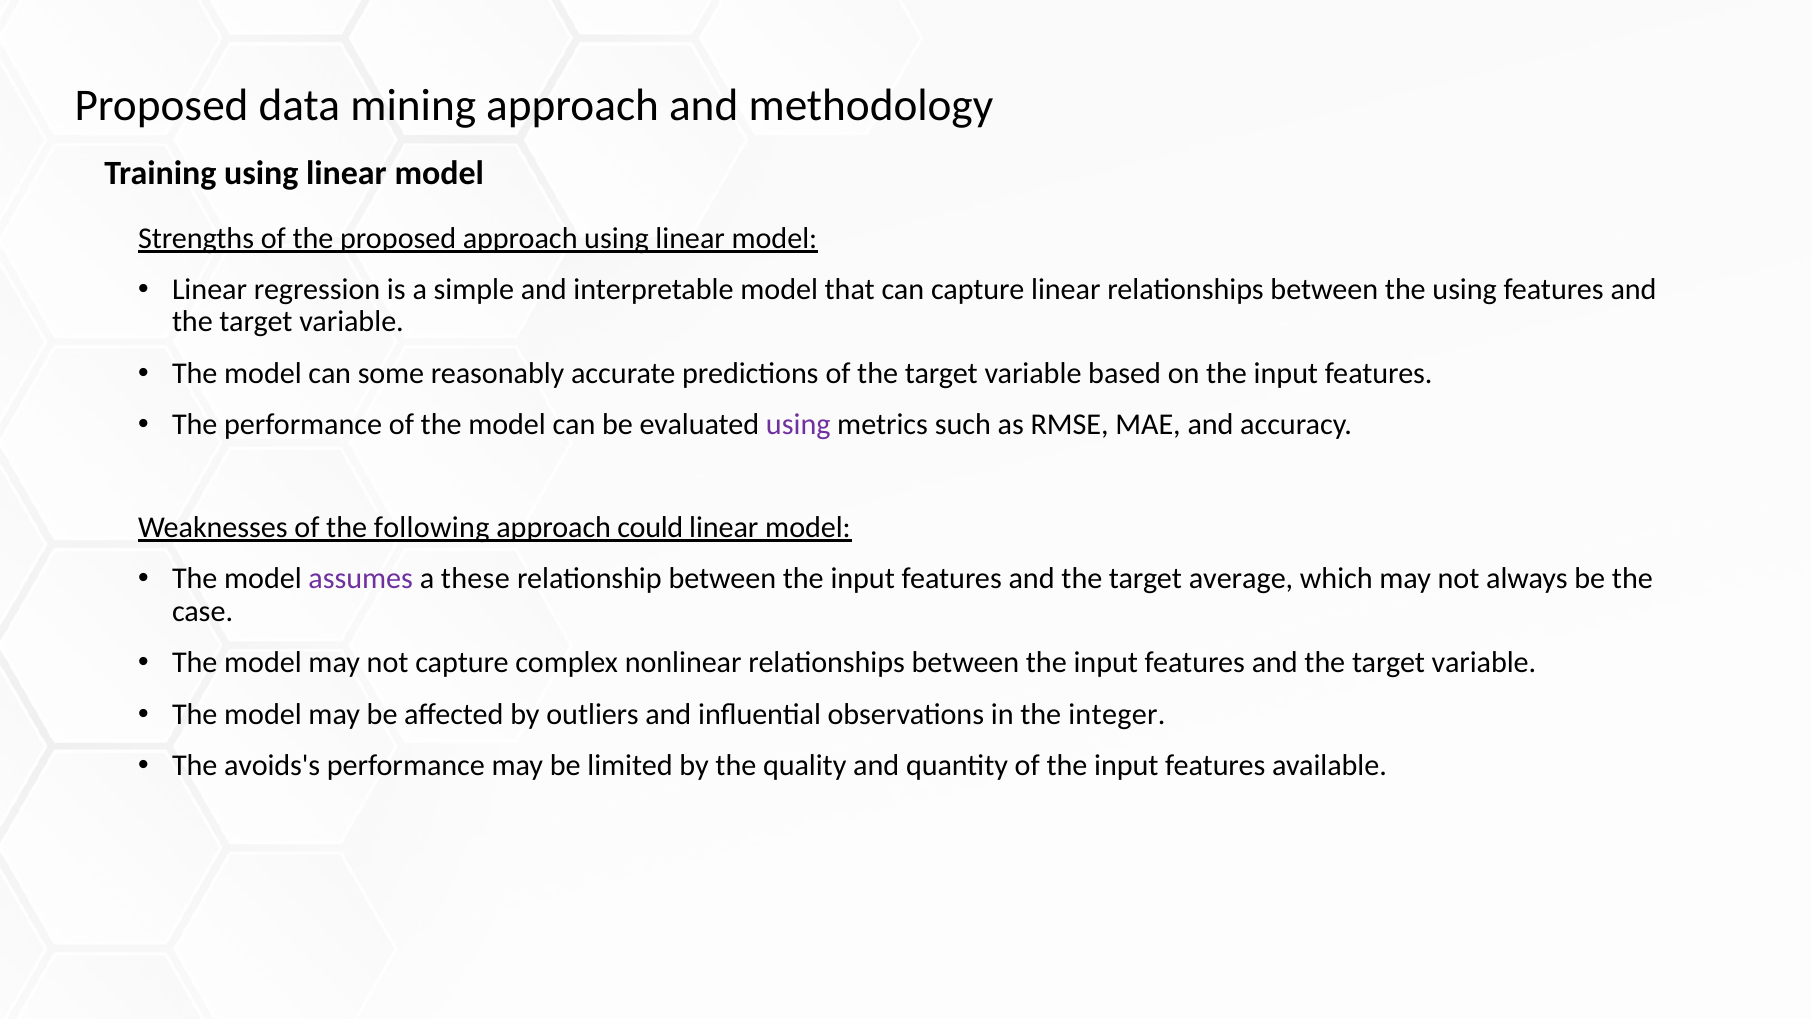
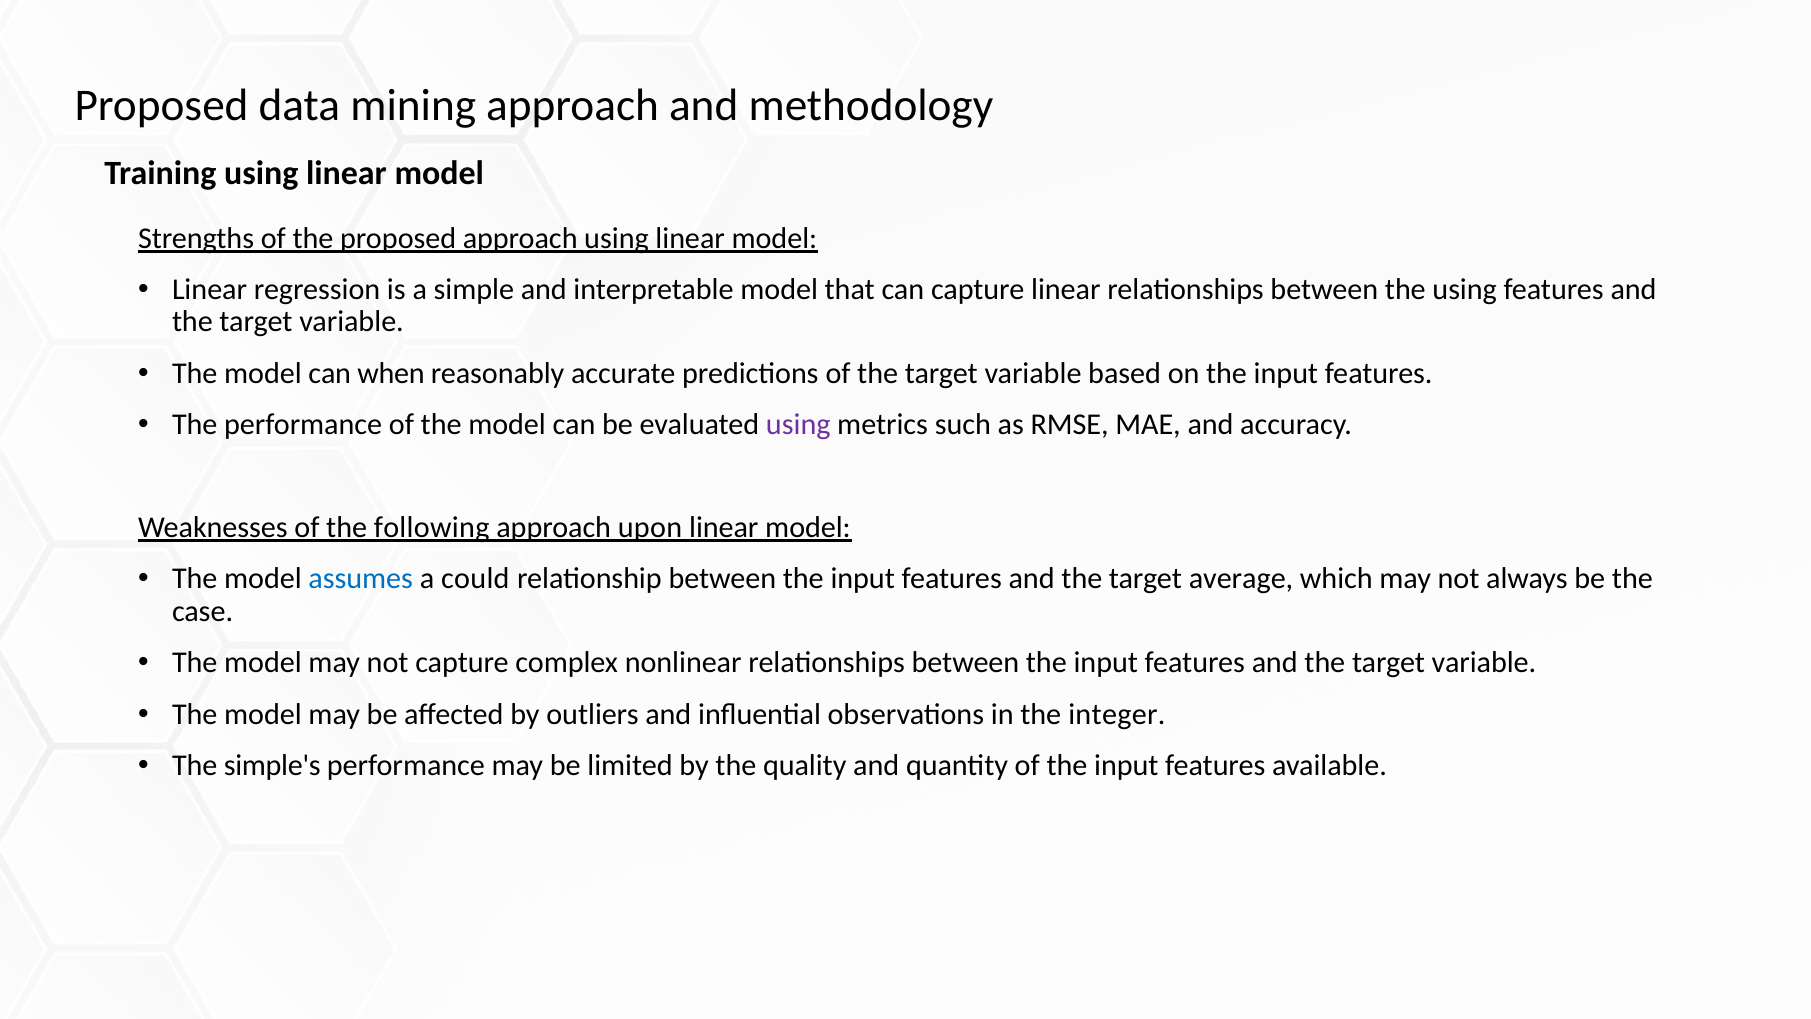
some: some -> when
could: could -> upon
assumes colour: purple -> blue
these: these -> could
avoids's: avoids's -> simple's
